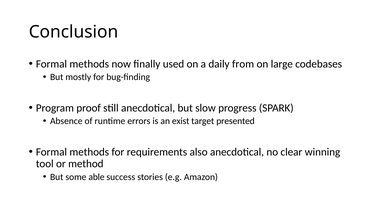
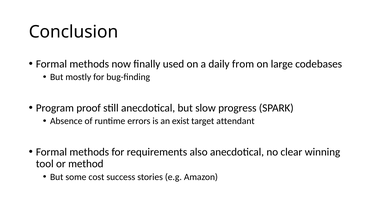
presented: presented -> attendant
able: able -> cost
